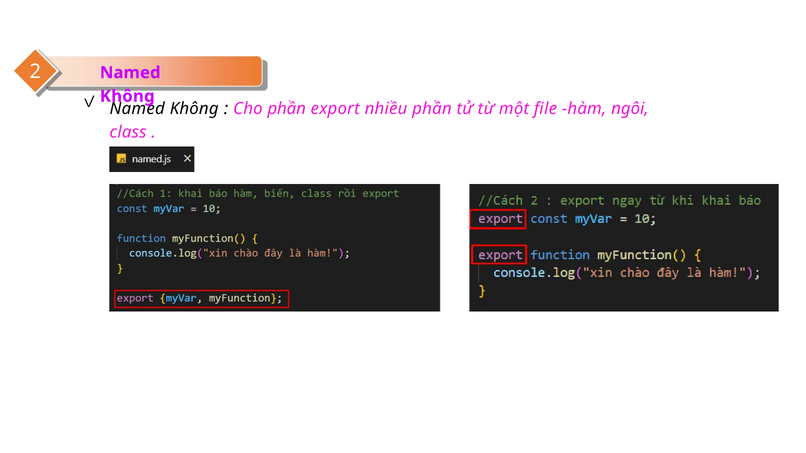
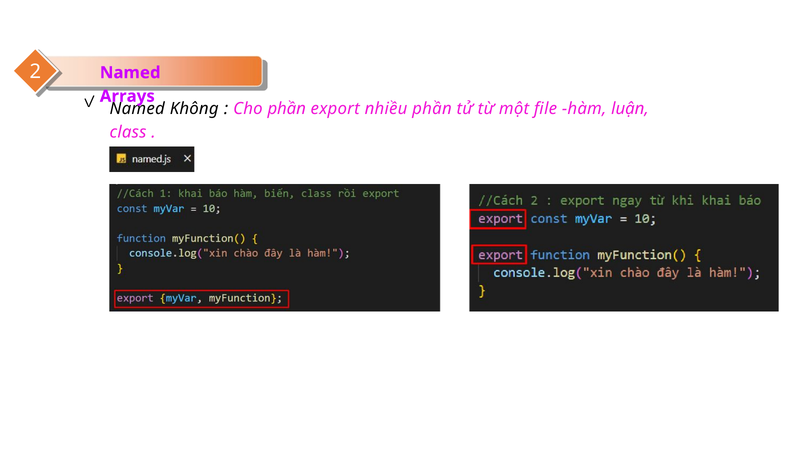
Không at (127, 96): Không -> Arrays
ngôi: ngôi -> luận
